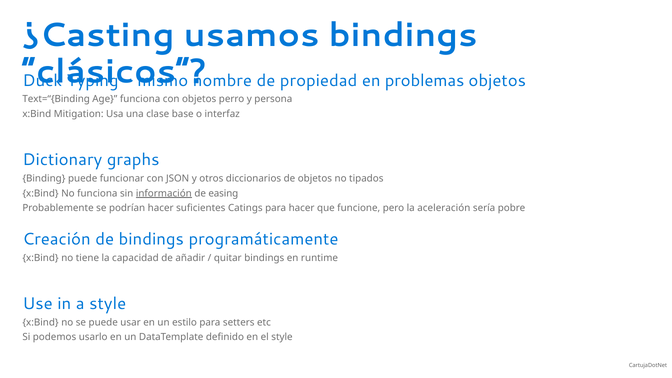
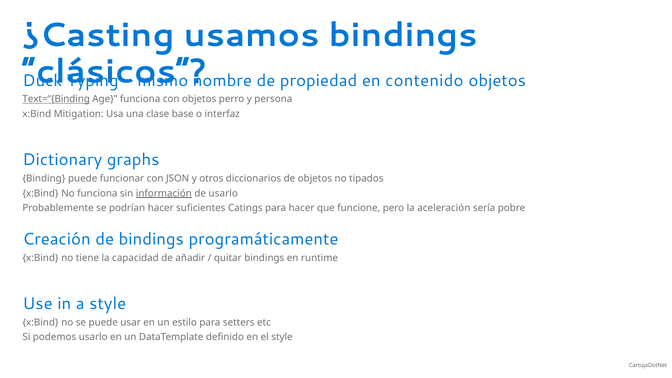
problemas: problemas -> contenido
Text=“{Binding underline: none -> present
de easing: easing -> usarlo
